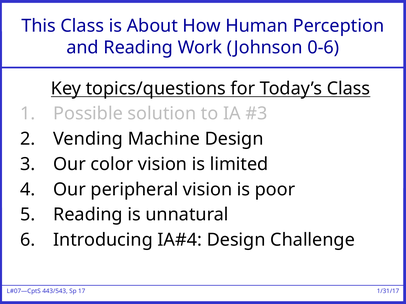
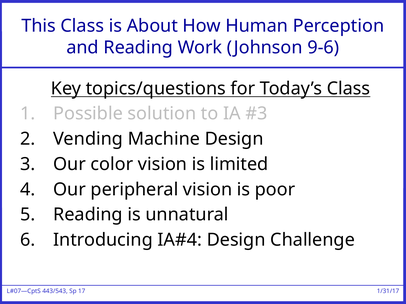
0-6: 0-6 -> 9-6
